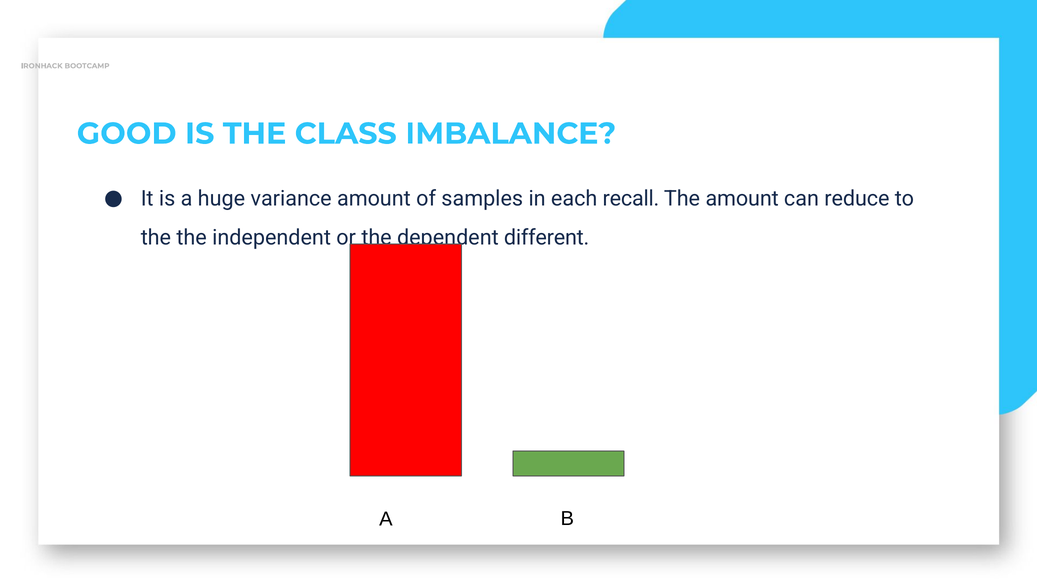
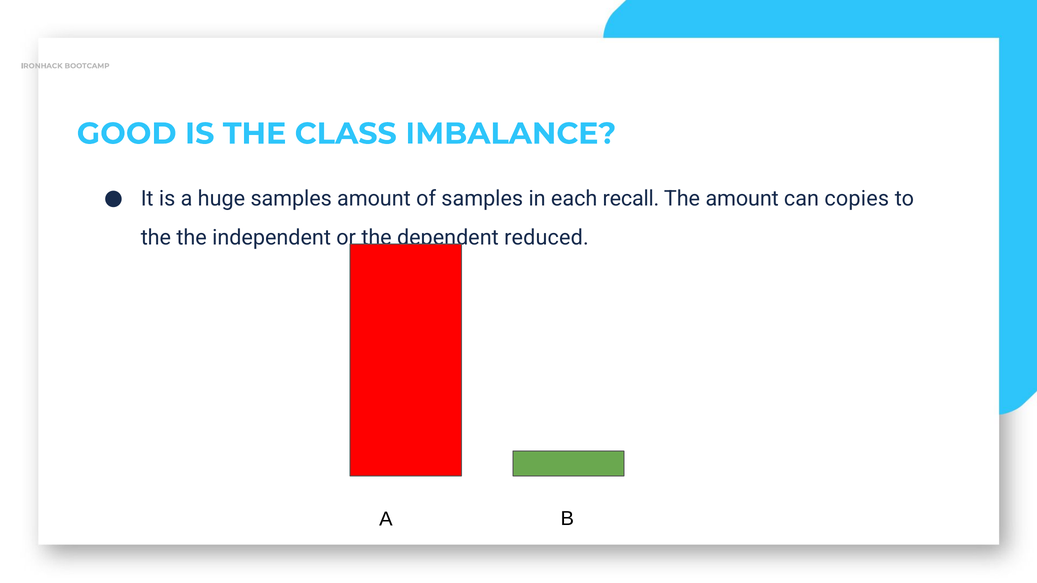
huge variance: variance -> samples
reduce: reduce -> copies
different: different -> reduced
